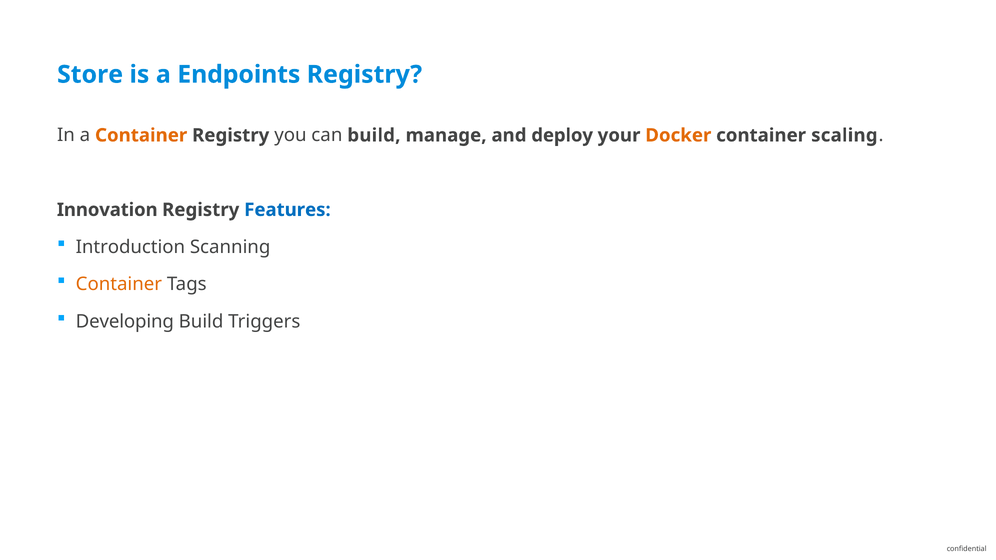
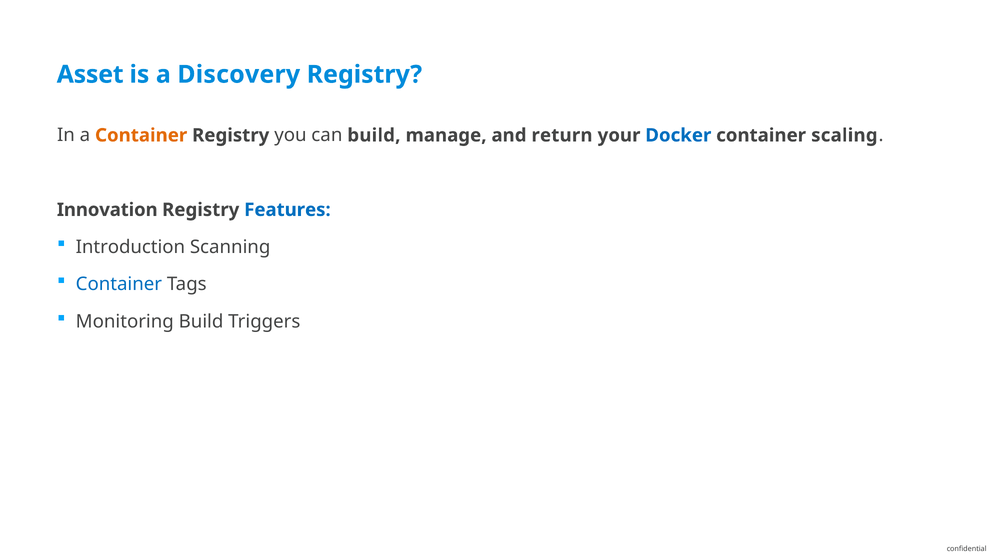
Store: Store -> Asset
Endpoints: Endpoints -> Discovery
deploy: deploy -> return
Docker colour: orange -> blue
Container at (119, 284) colour: orange -> blue
Developing: Developing -> Monitoring
